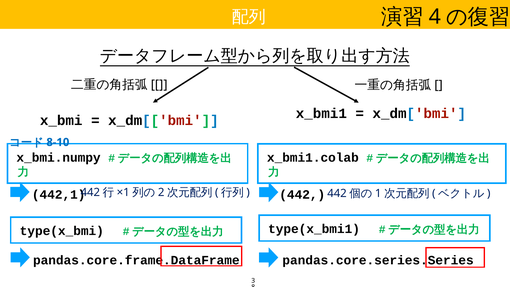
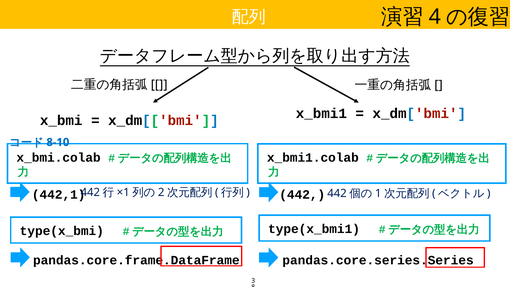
x_bmi.numpy: x_bmi.numpy -> x_bmi.colab
